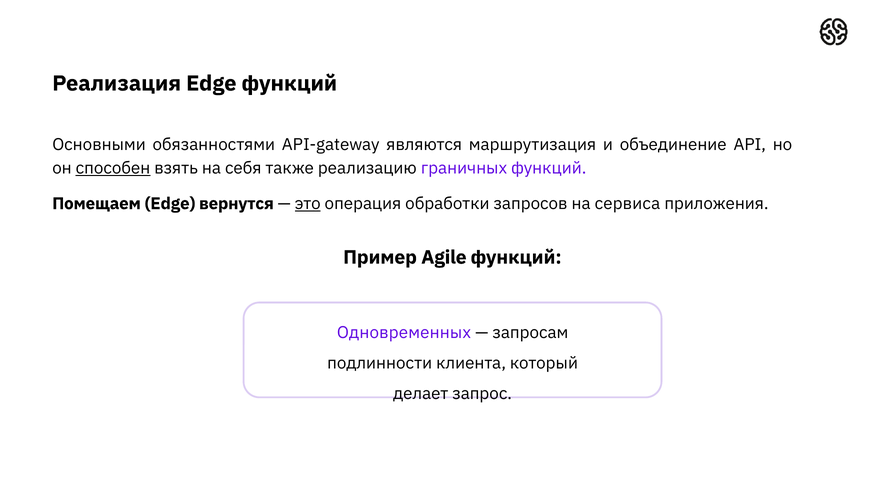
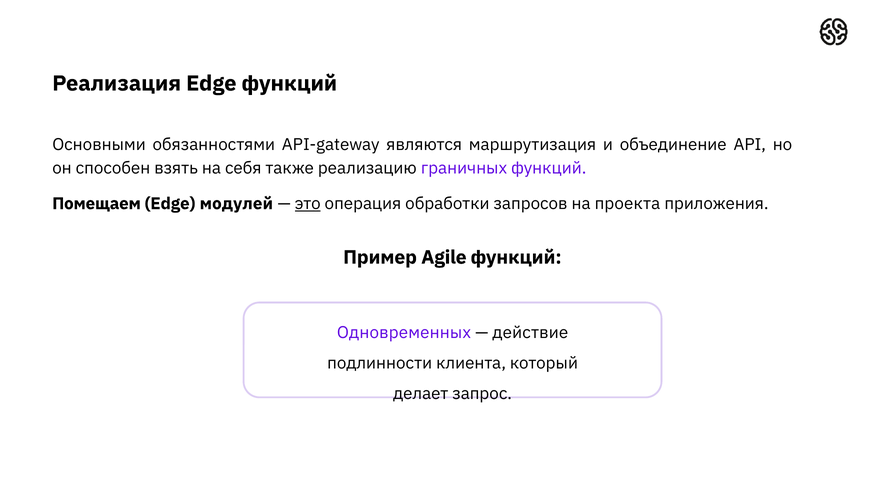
способен underline: present -> none
вернутся: вернутся -> модулей
сервиса: сервиса -> проекта
запросам: запросам -> действие
